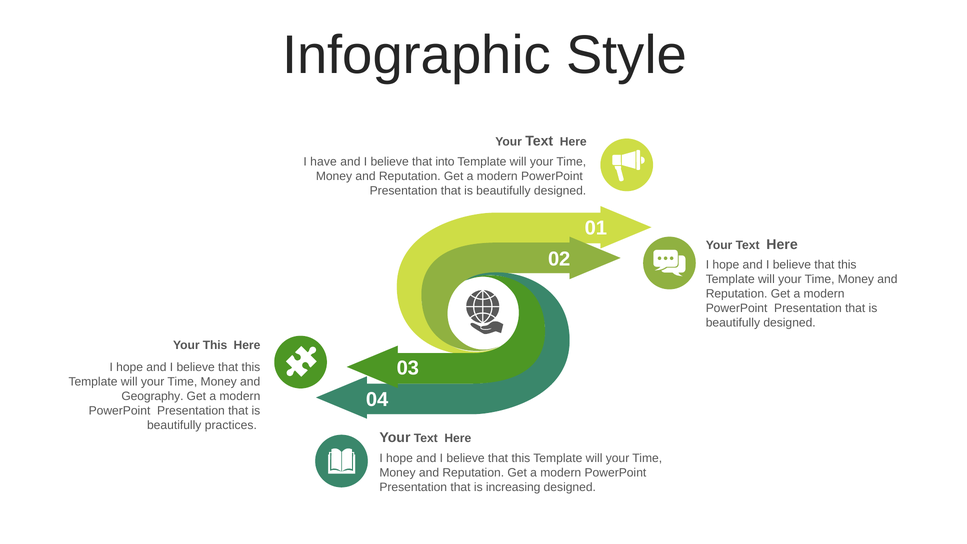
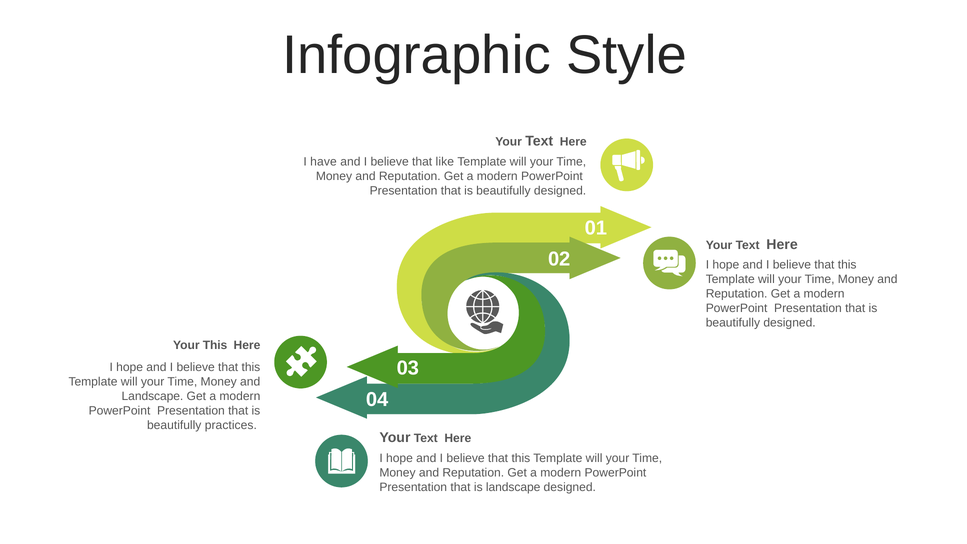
into: into -> like
Geography at (152, 396): Geography -> Landscape
is increasing: increasing -> landscape
